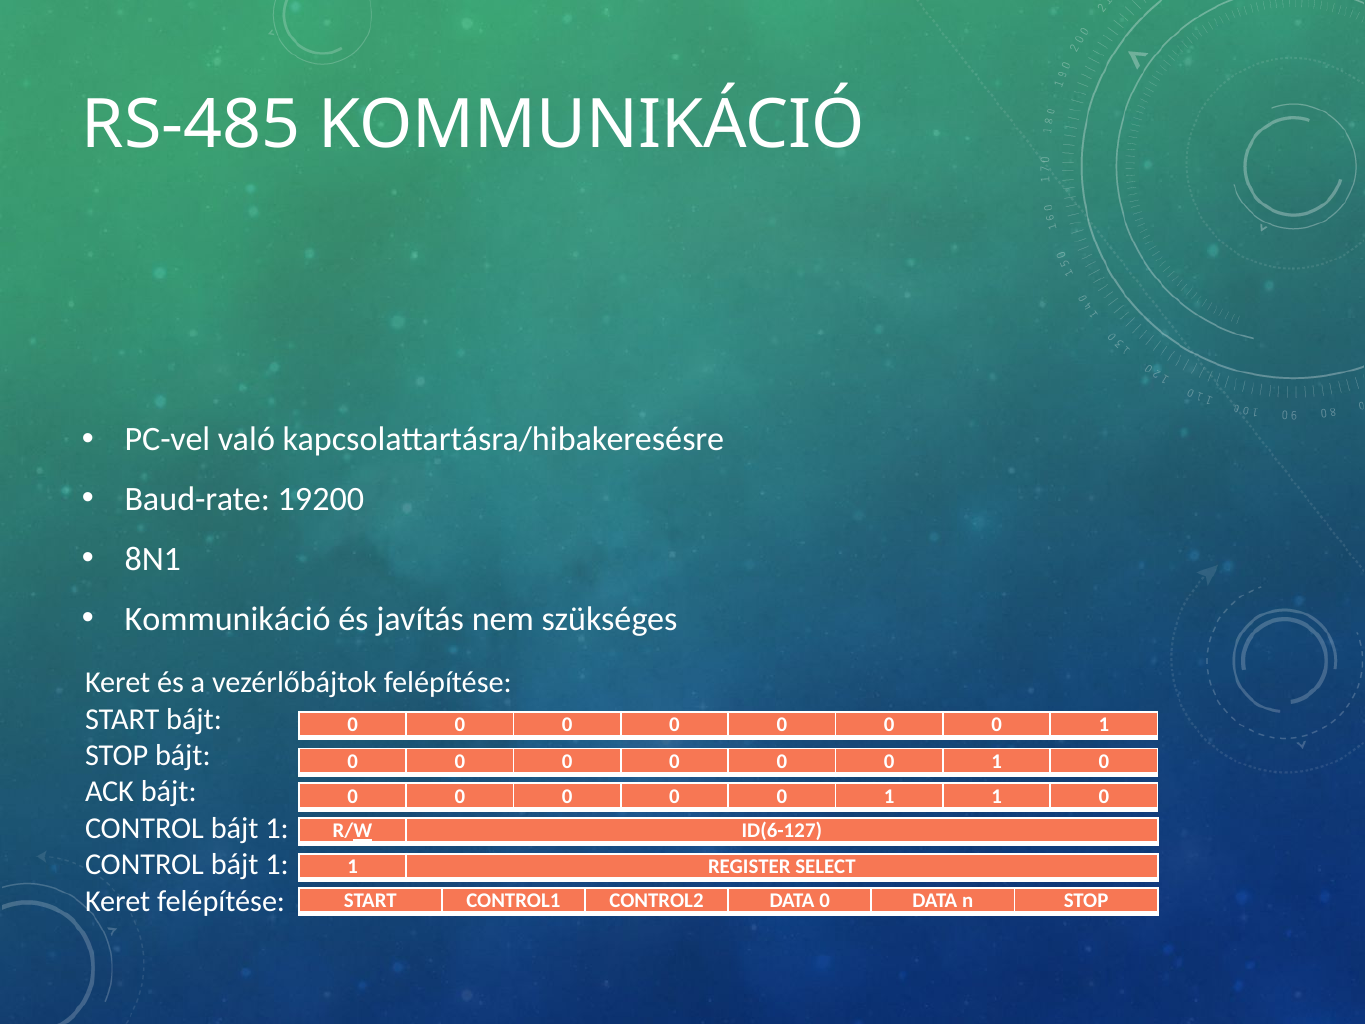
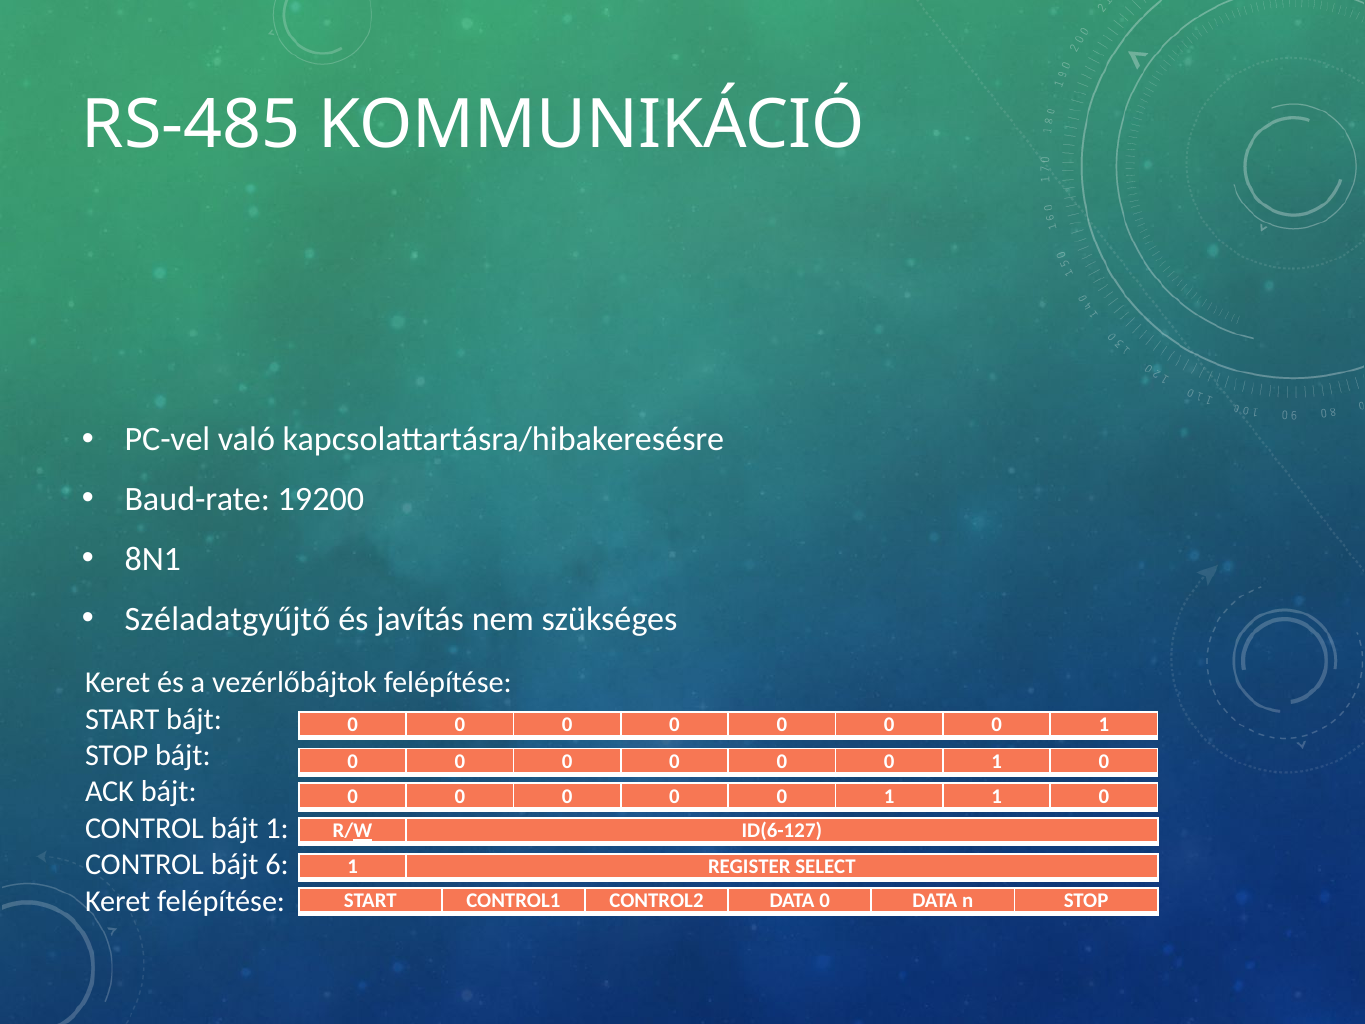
Kommunikáció at (228, 619): Kommunikáció -> Széladatgyűjtő
1 at (277, 865): 1 -> 6
